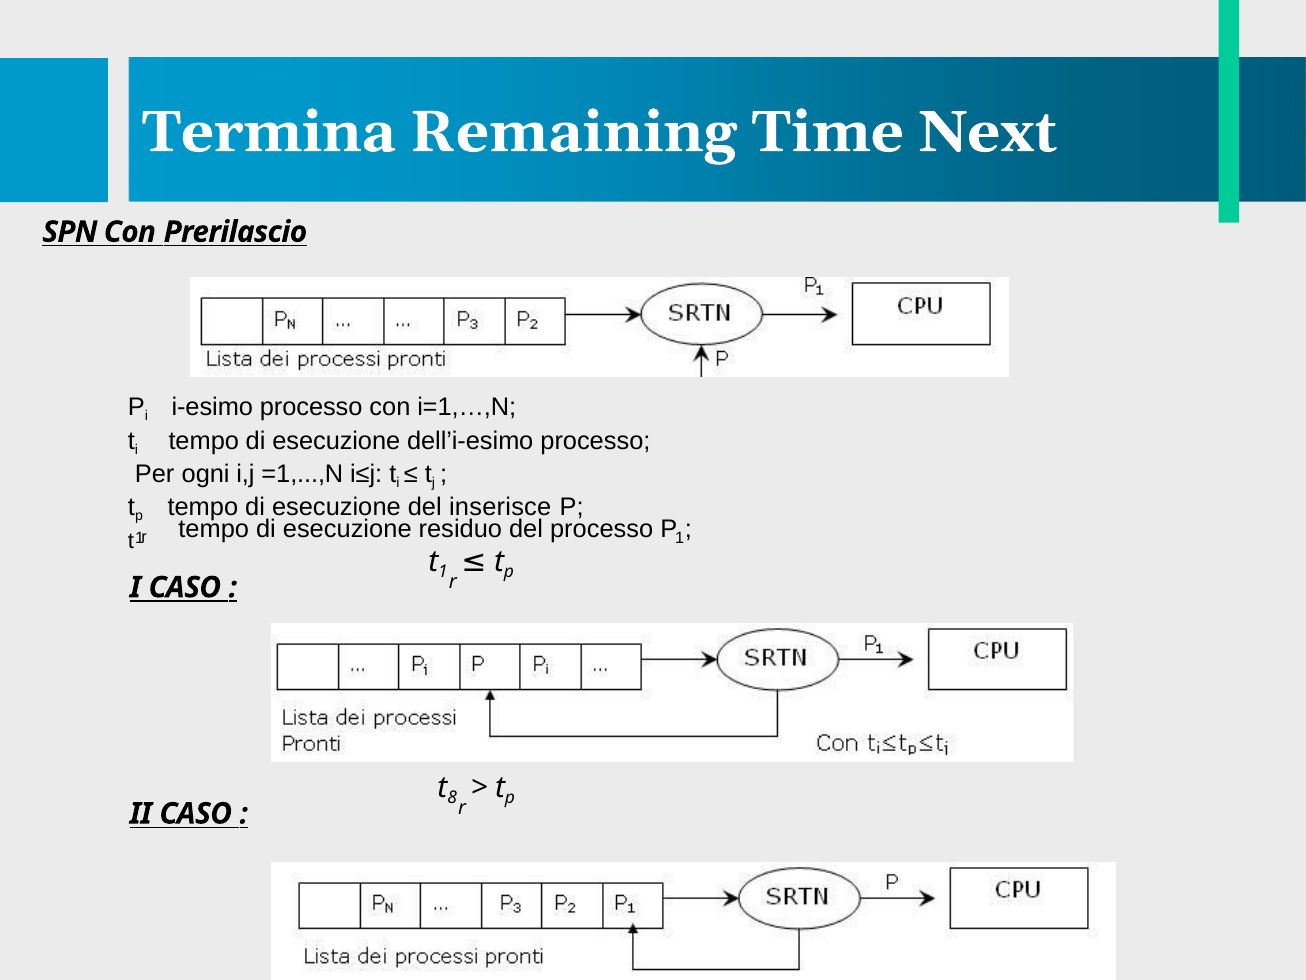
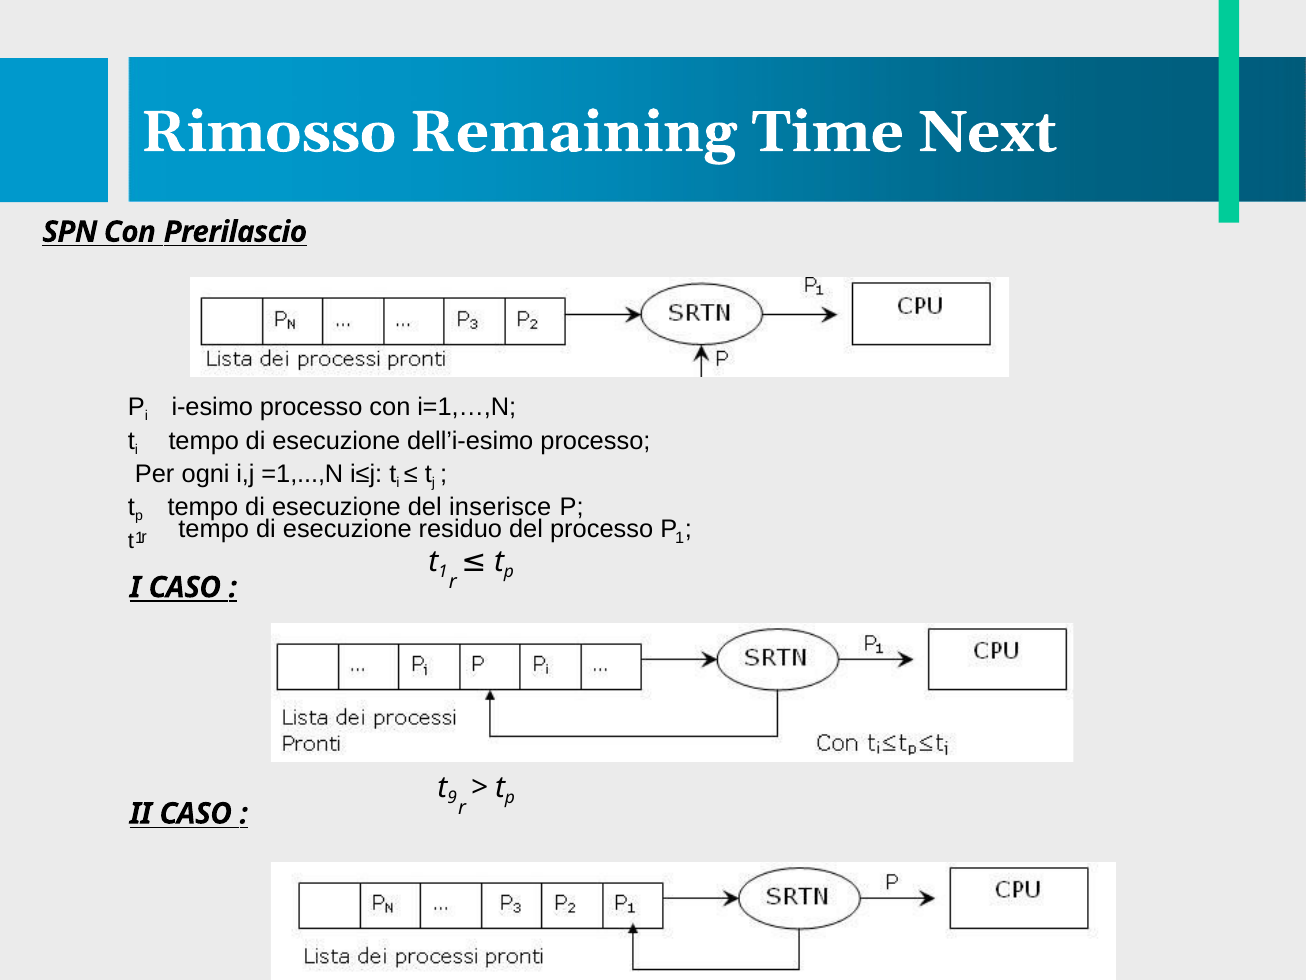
Termina: Termina -> Rimosso
8: 8 -> 9
